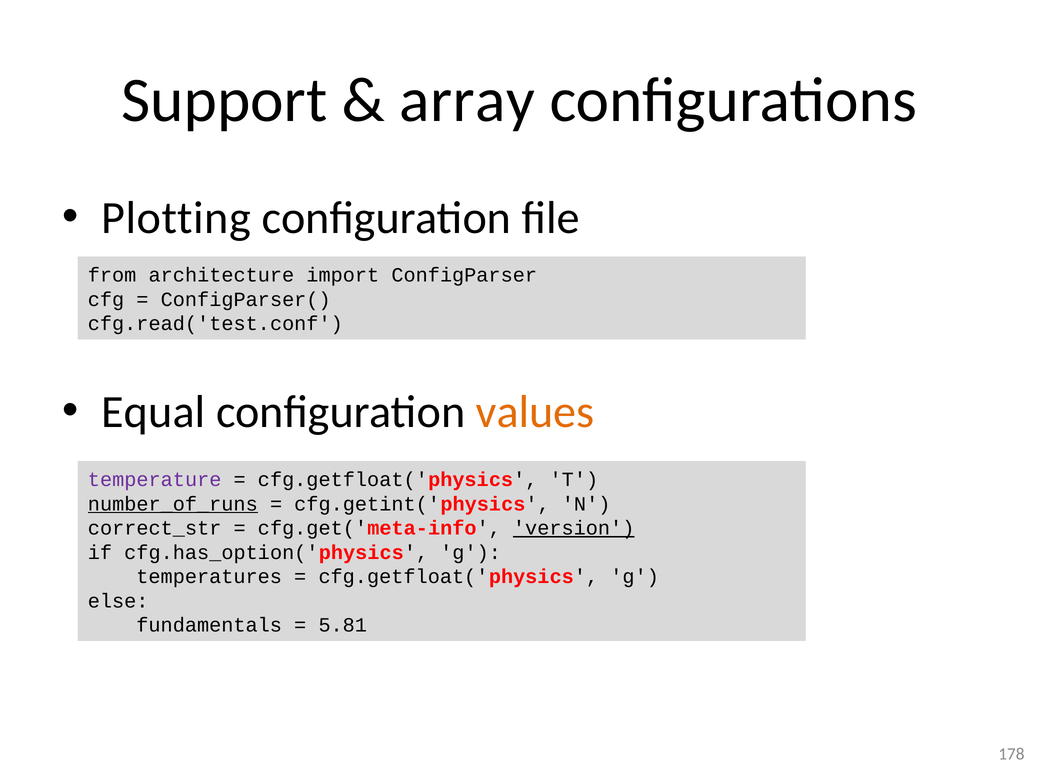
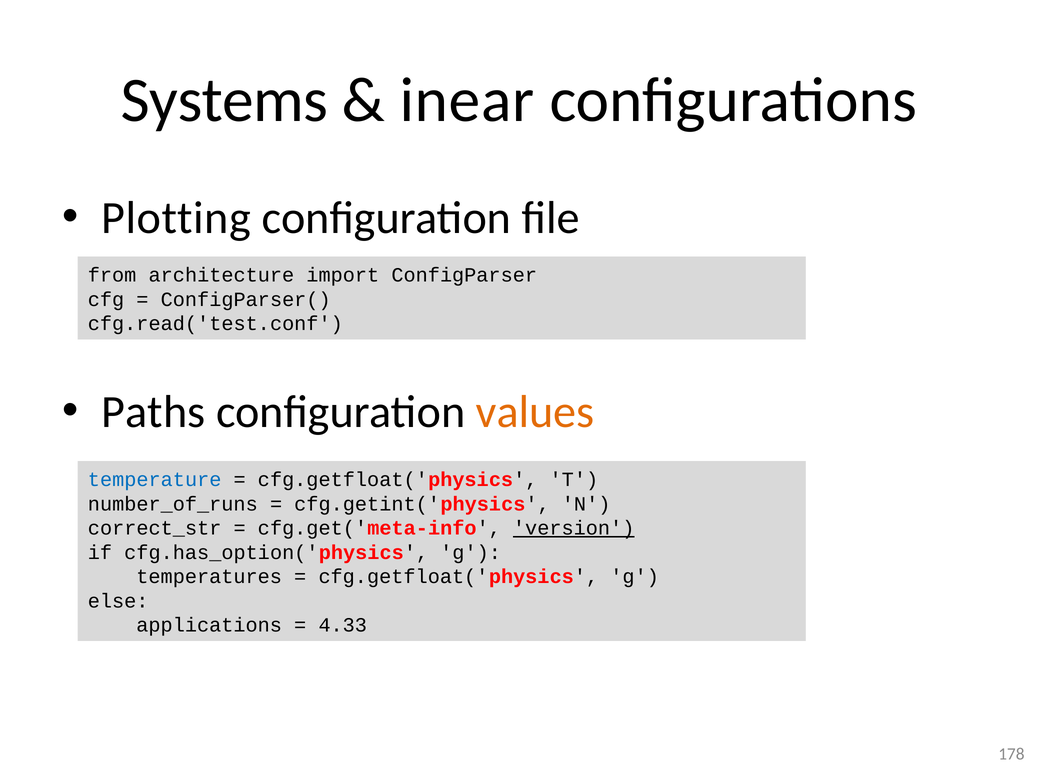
Support: Support -> Systems
array: array -> inear
Equal: Equal -> Paths
temperature colour: purple -> blue
number_of_runs underline: present -> none
fundamentals: fundamentals -> applications
5.81: 5.81 -> 4.33
